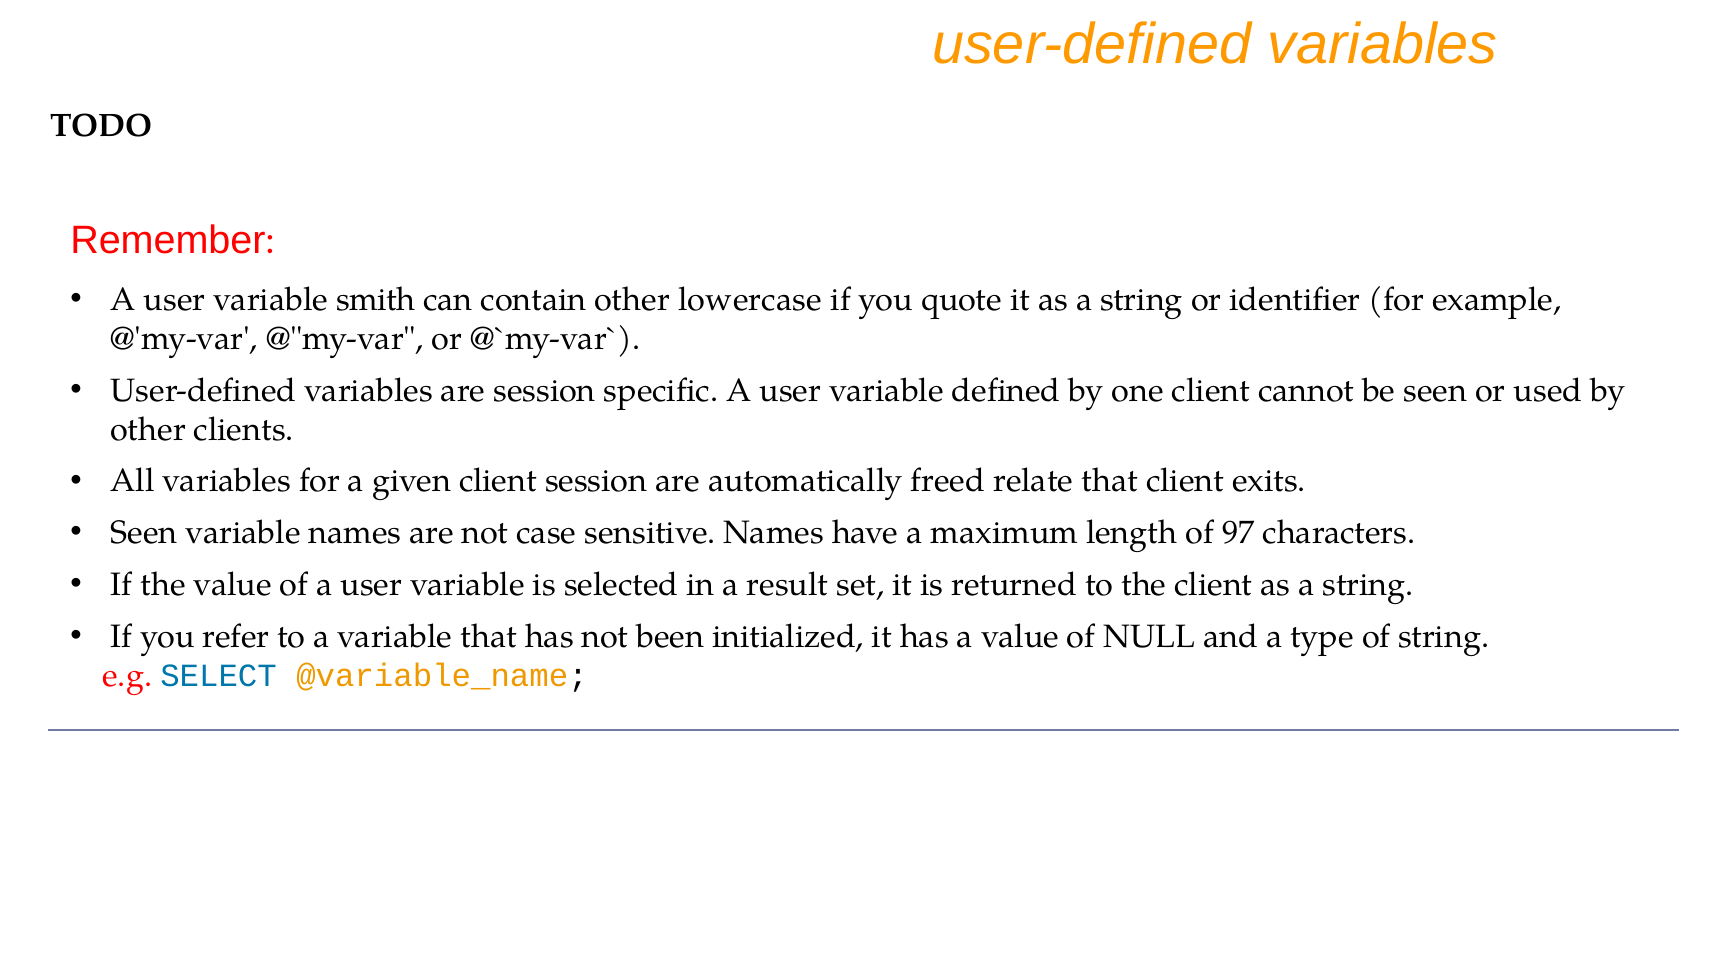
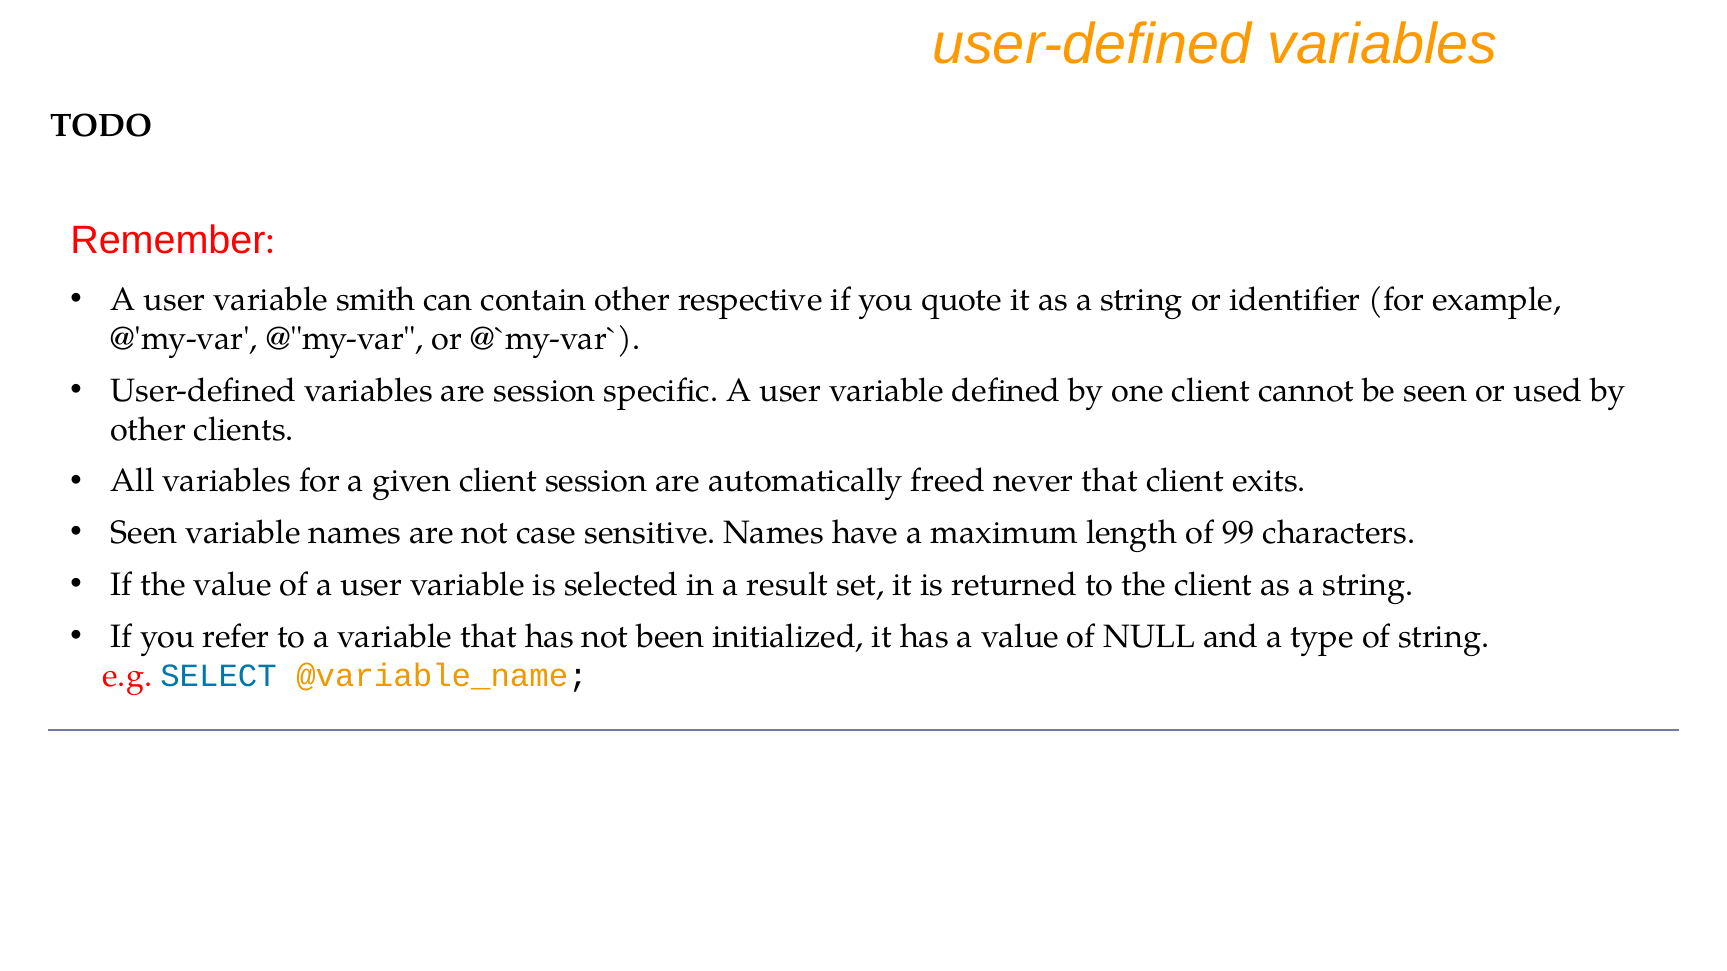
lowercase: lowercase -> respective
relate: relate -> never
97: 97 -> 99
